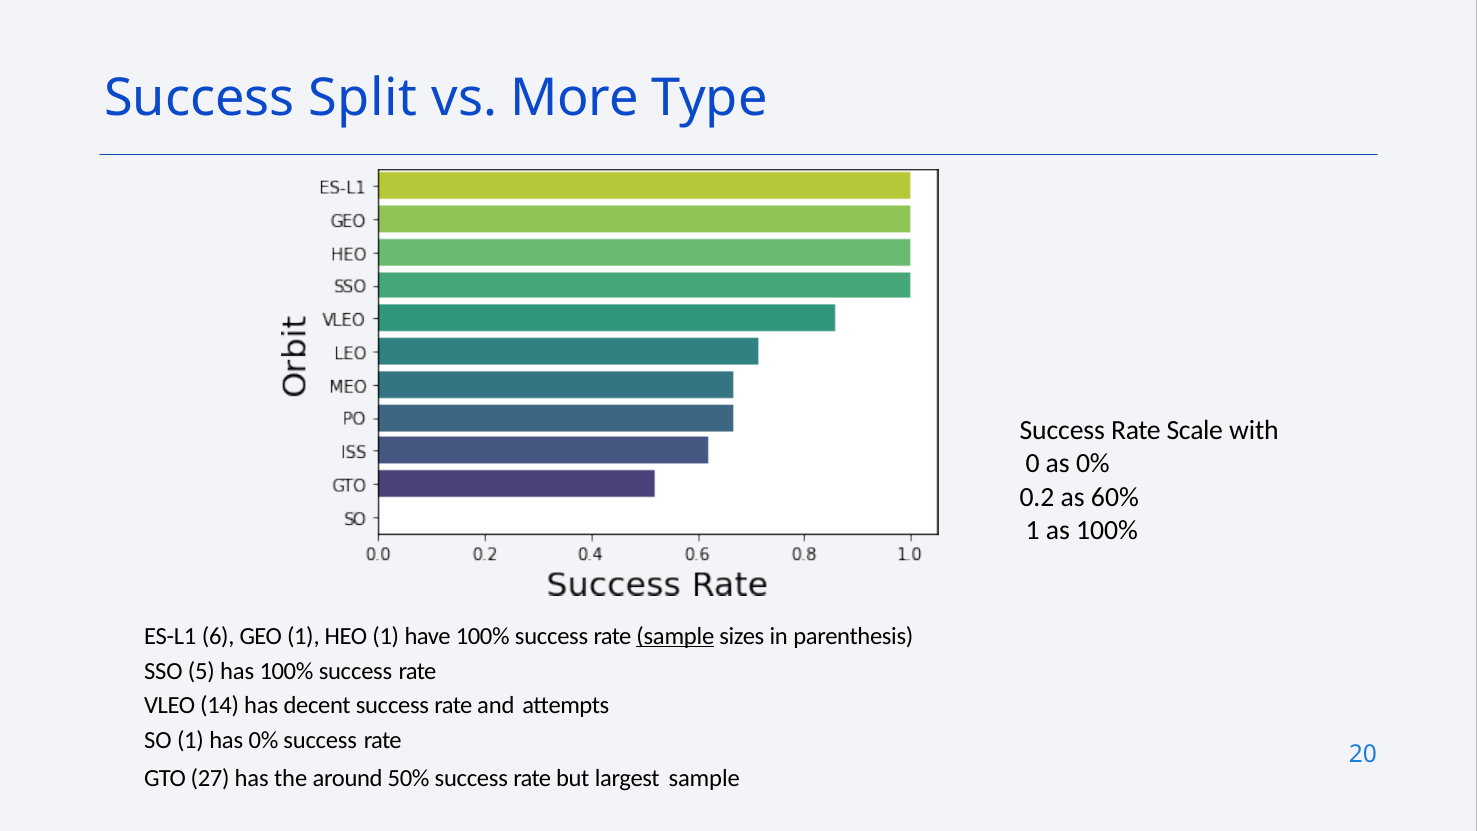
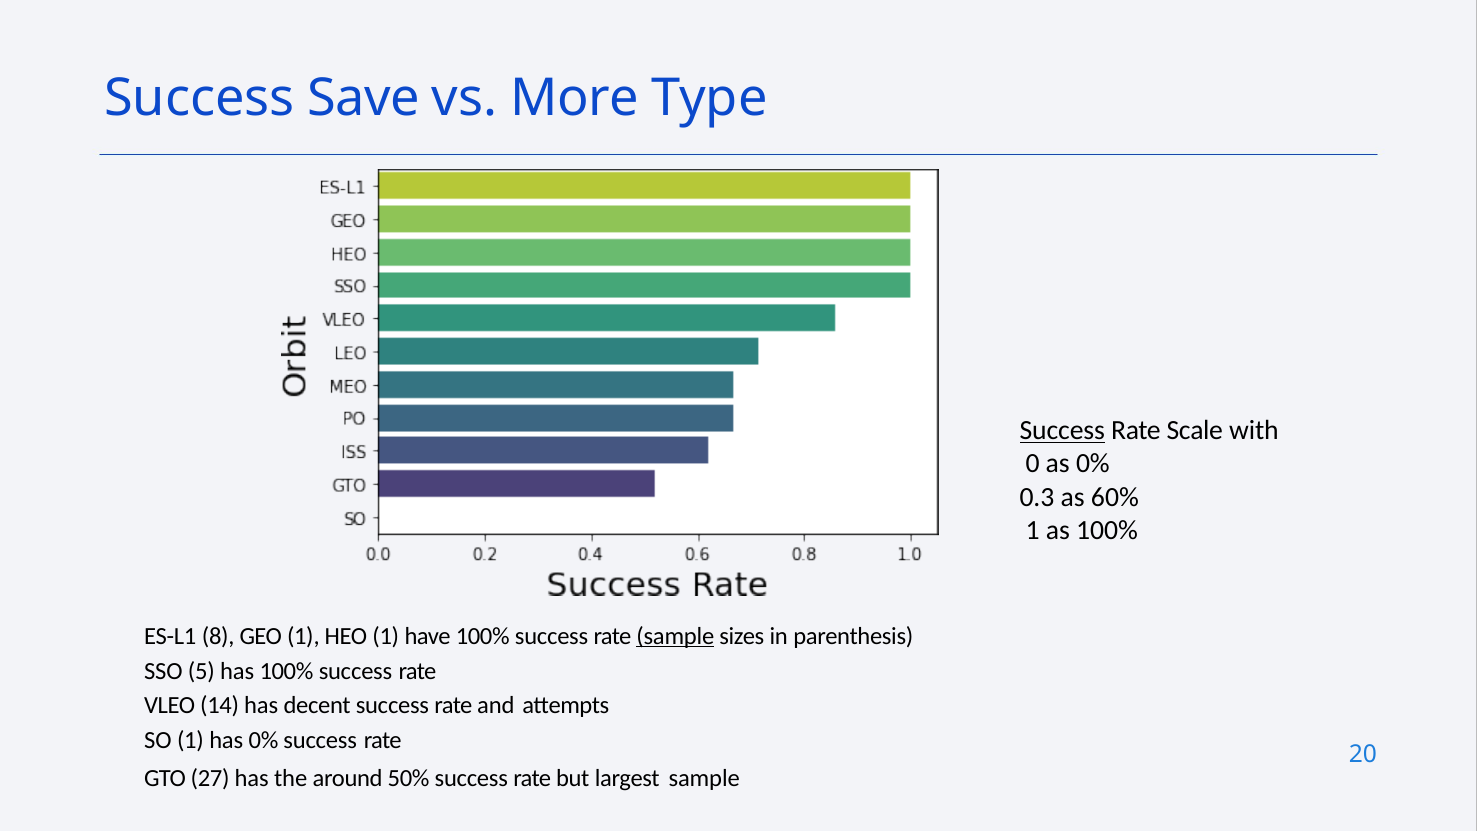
Split: Split -> Save
Success at (1062, 430) underline: none -> present
0.2: 0.2 -> 0.3
6: 6 -> 8
